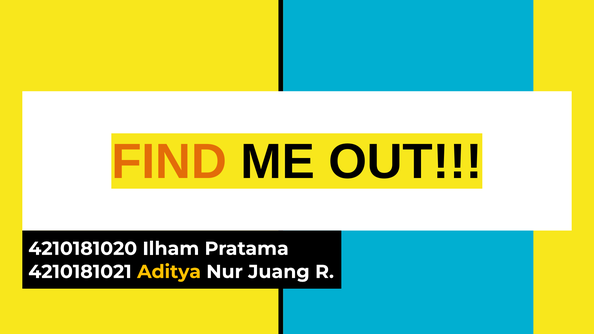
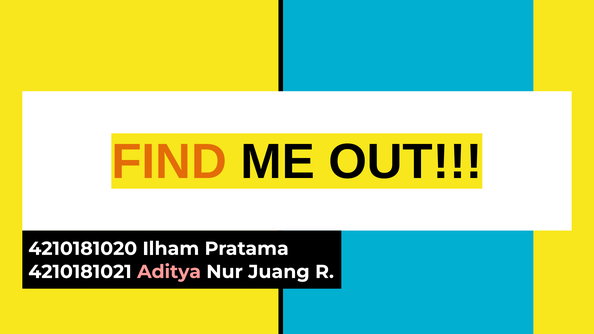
Aditya colour: yellow -> pink
